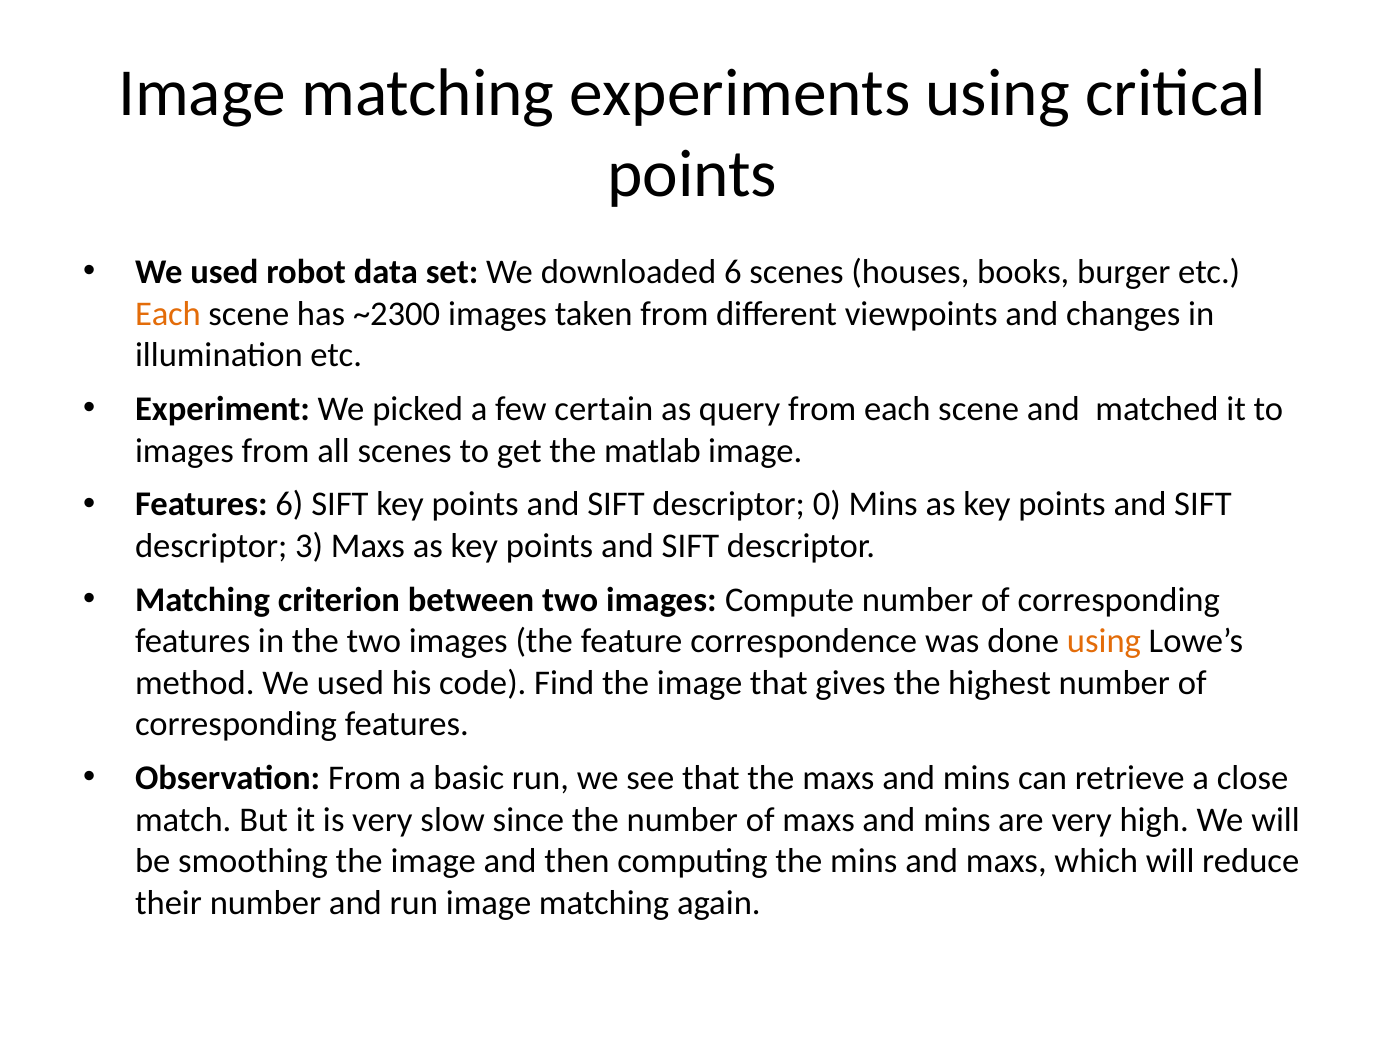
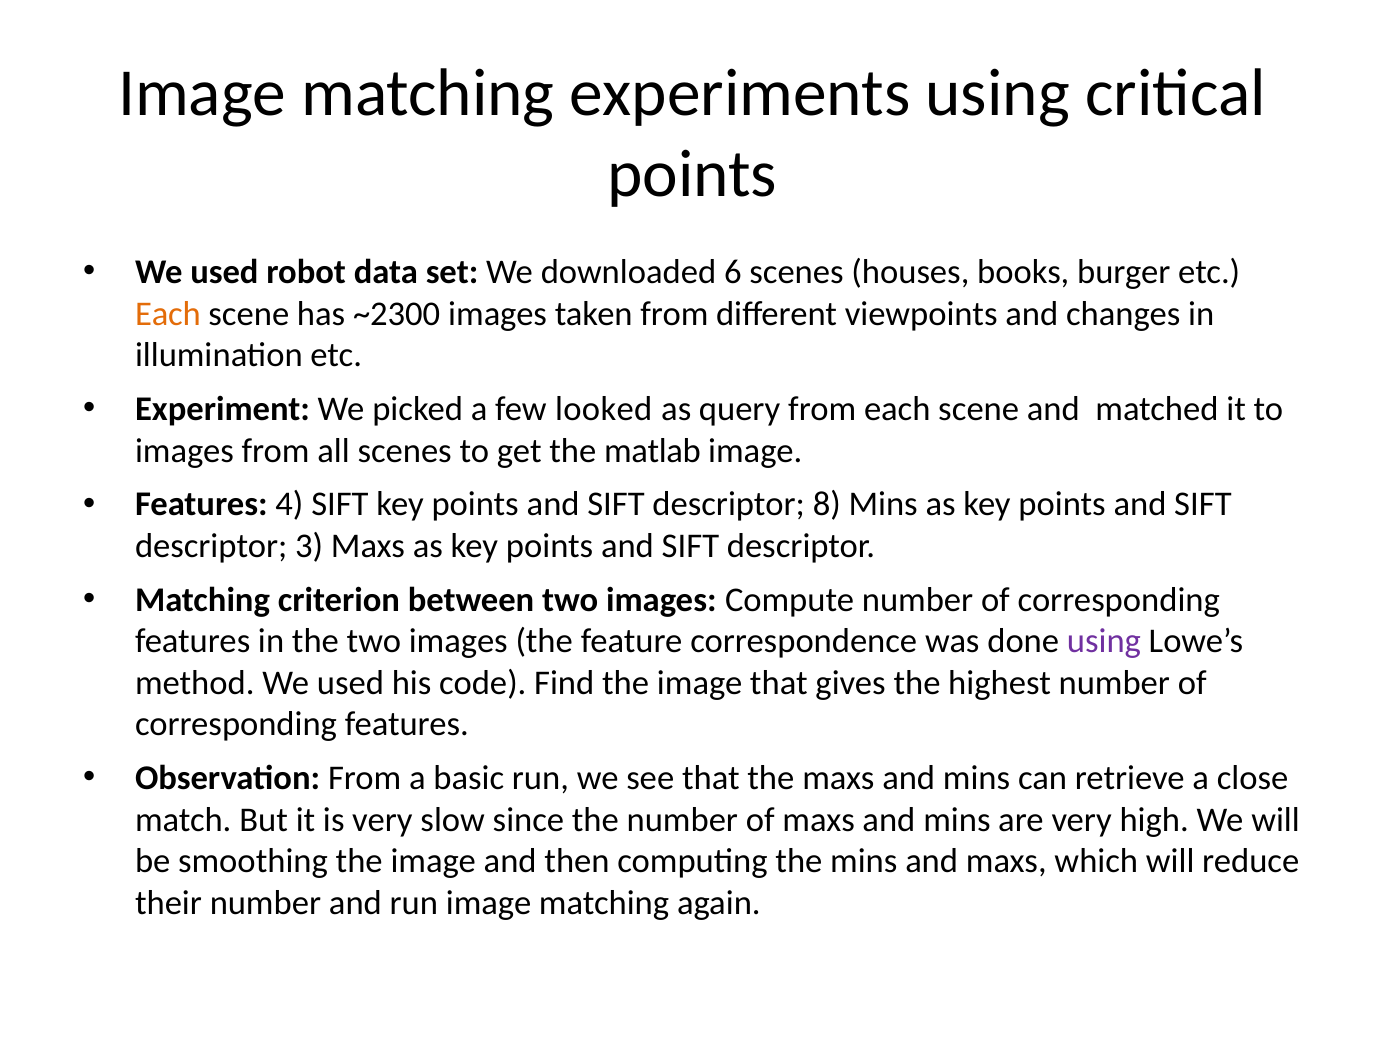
certain: certain -> looked
Features 6: 6 -> 4
0: 0 -> 8
using at (1104, 642) colour: orange -> purple
